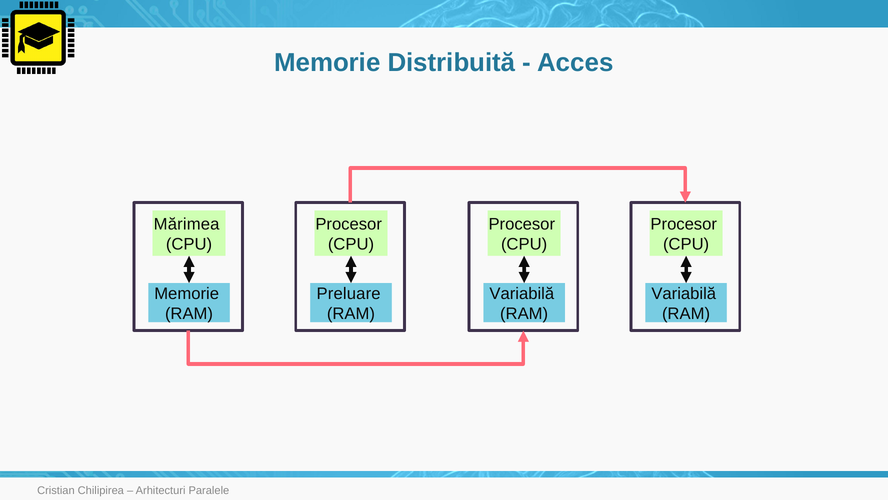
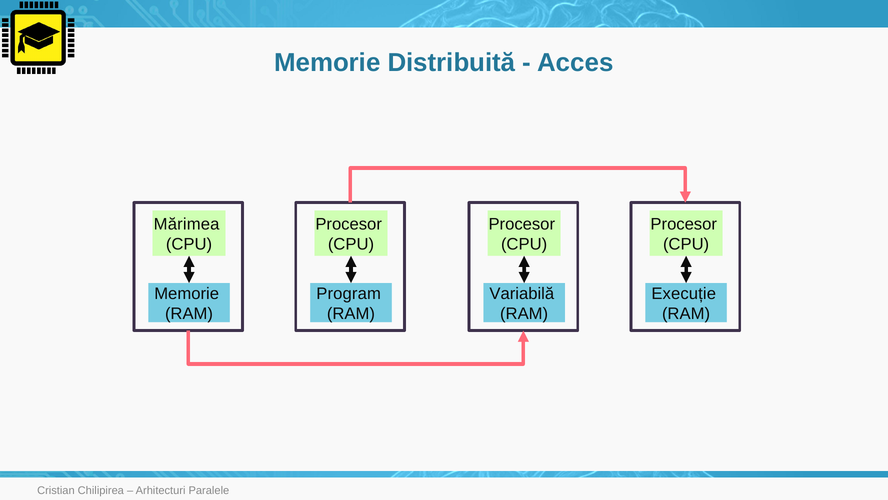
Preluare: Preluare -> Program
Variabilă at (684, 294): Variabilă -> Execuție
